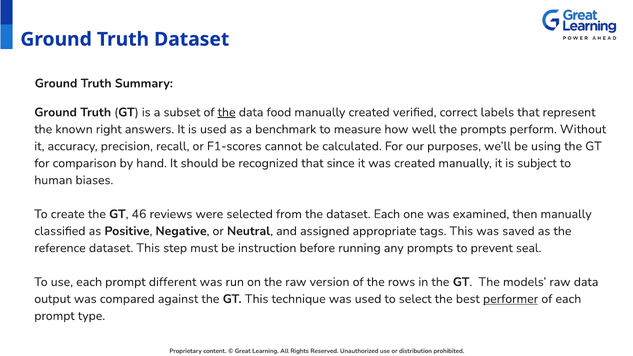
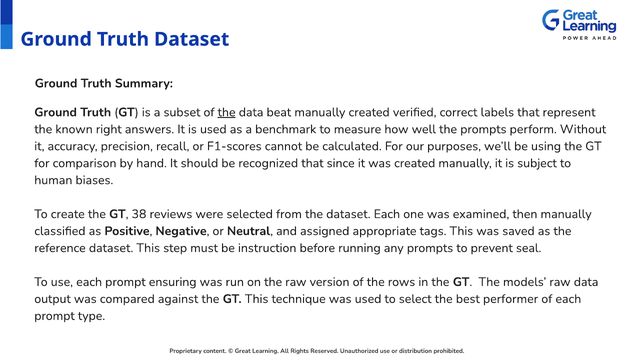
food: food -> beat
46: 46 -> 38
different: different -> ensuring
performer underline: present -> none
